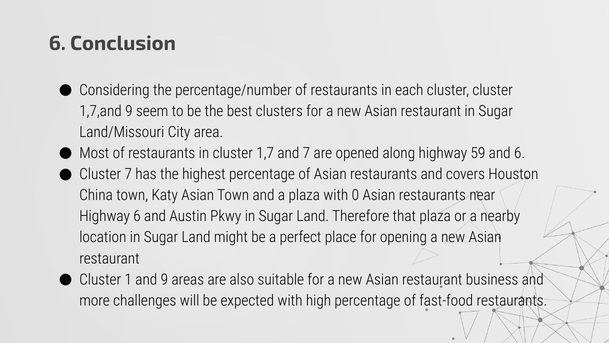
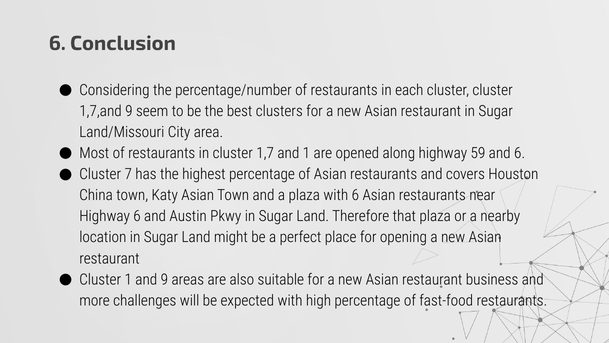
and 7: 7 -> 1
with 0: 0 -> 6
